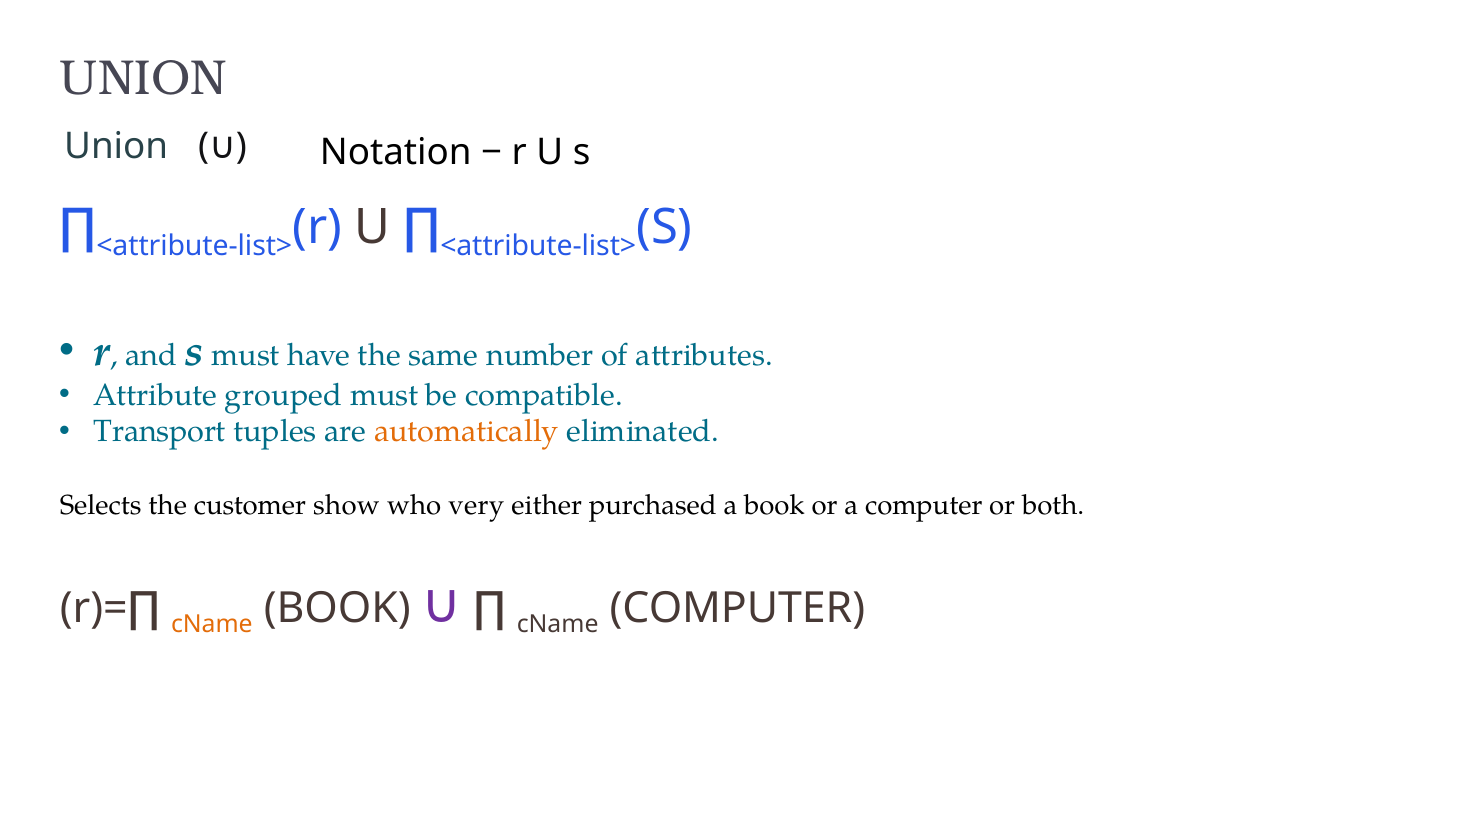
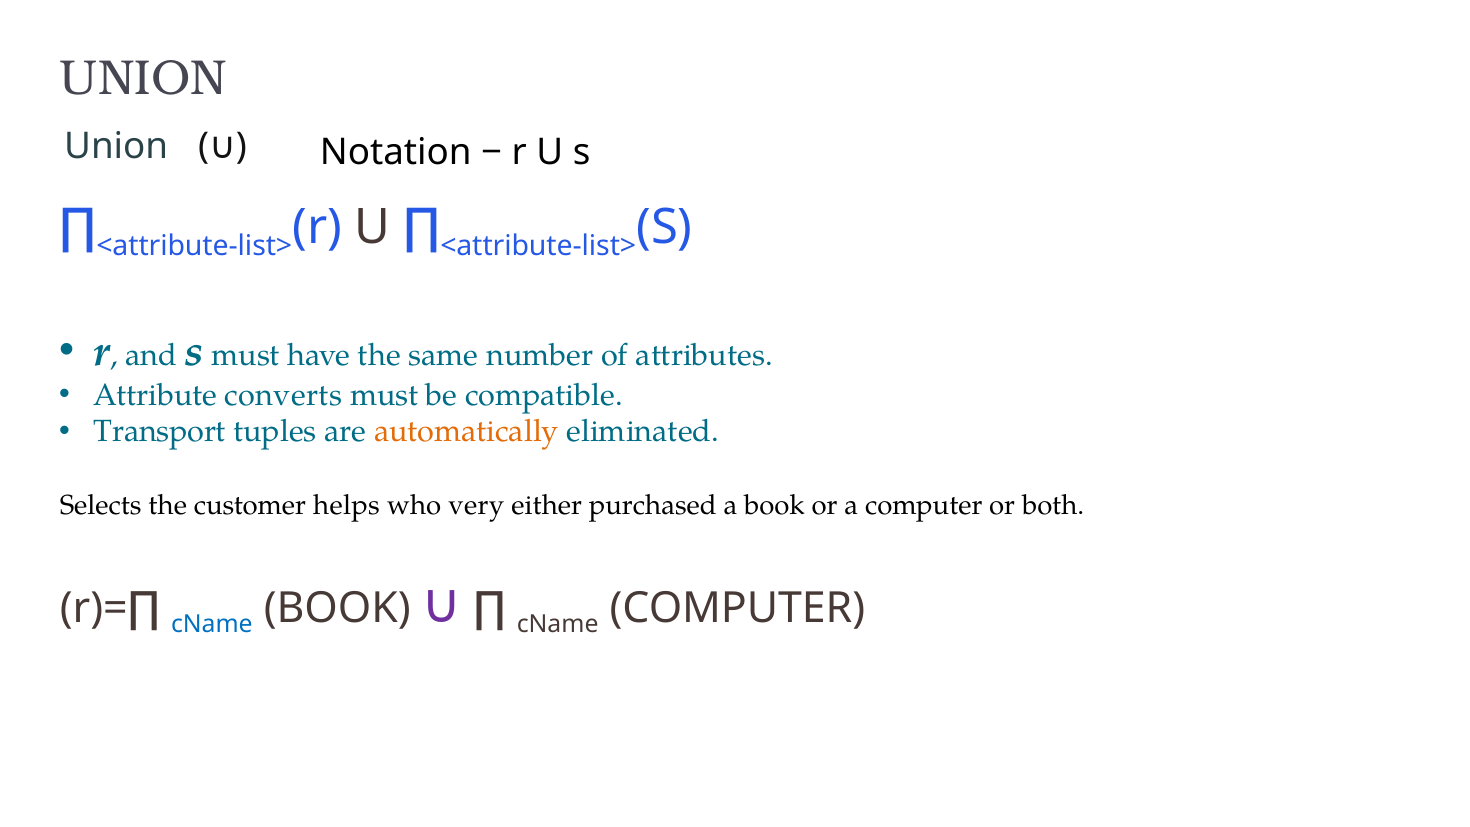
grouped: grouped -> converts
show: show -> helps
cName at (212, 625) colour: orange -> blue
